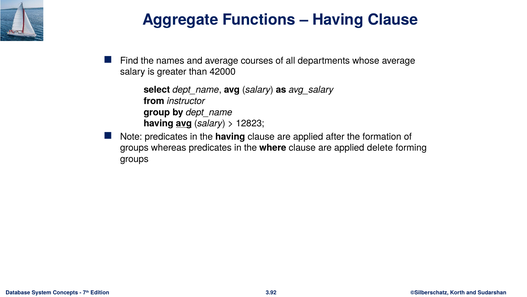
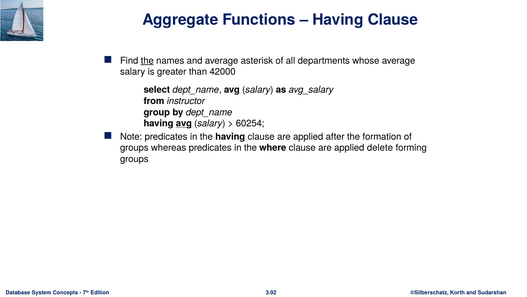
the at (147, 60) underline: none -> present
courses: courses -> asterisk
12823: 12823 -> 60254
